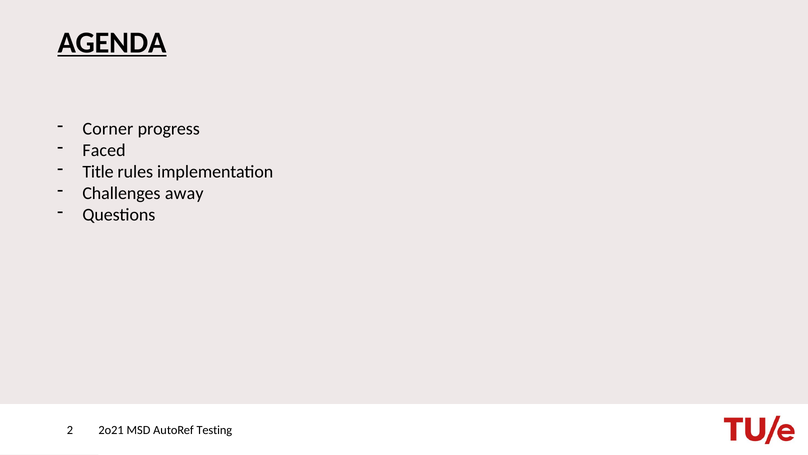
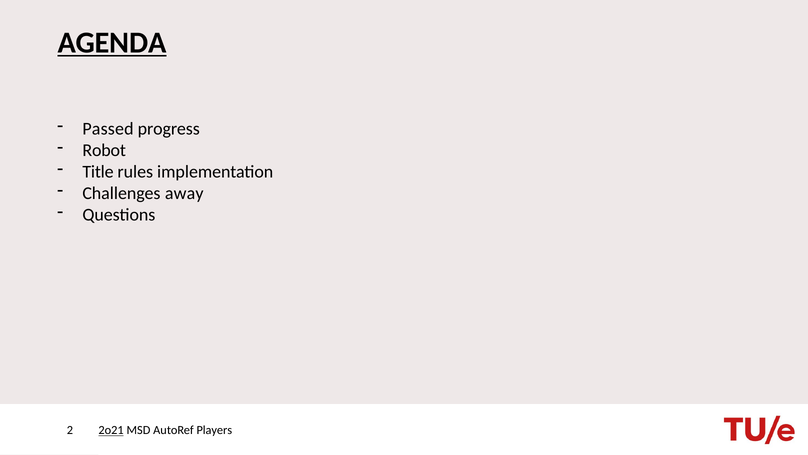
Corner: Corner -> Passed
Faced: Faced -> Robot
2o21 underline: none -> present
Testing: Testing -> Players
